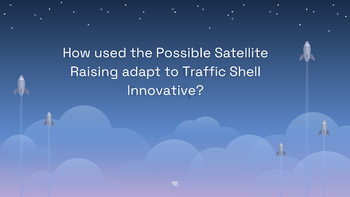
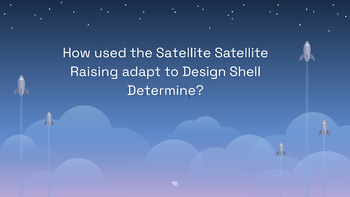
the Possible: Possible -> Satellite
Traffic: Traffic -> Design
Innovative: Innovative -> Determine
